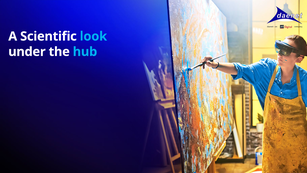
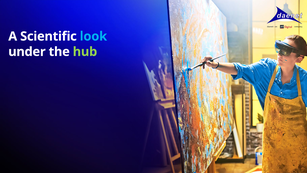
hub colour: light blue -> light green
